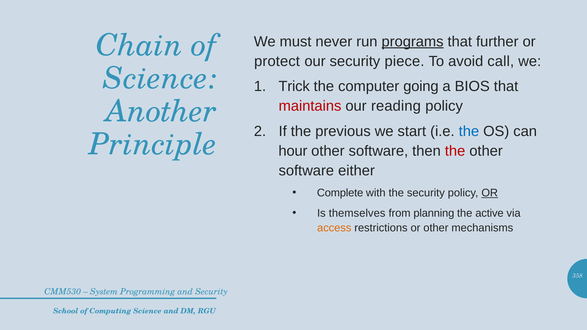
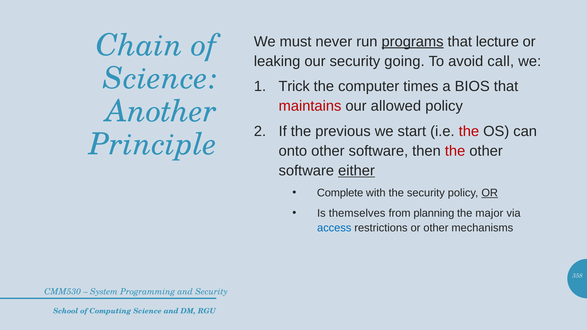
further: further -> lecture
protect: protect -> leaking
piece: piece -> going
going: going -> times
reading: reading -> allowed
the at (469, 131) colour: blue -> red
hour: hour -> onto
either underline: none -> present
active: active -> major
access colour: orange -> blue
